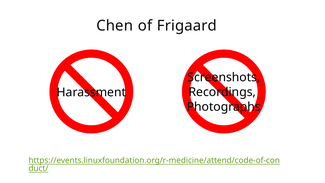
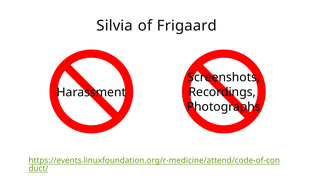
Chen: Chen -> Silvia
